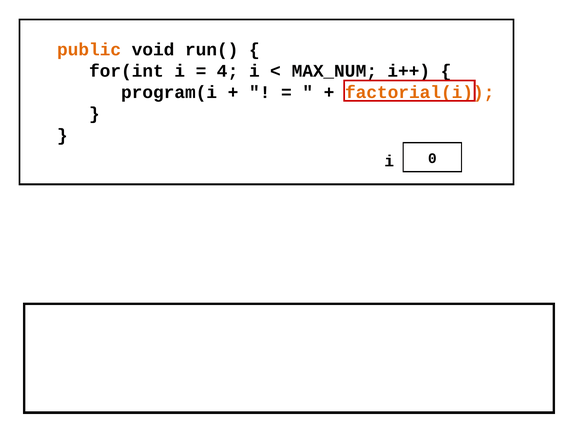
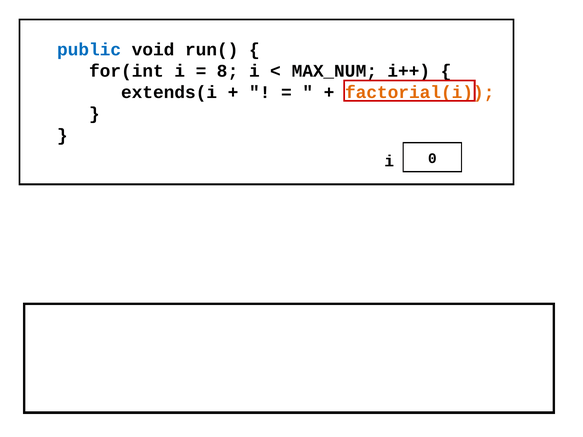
public colour: orange -> blue
4: 4 -> 8
program(i: program(i -> extends(i
